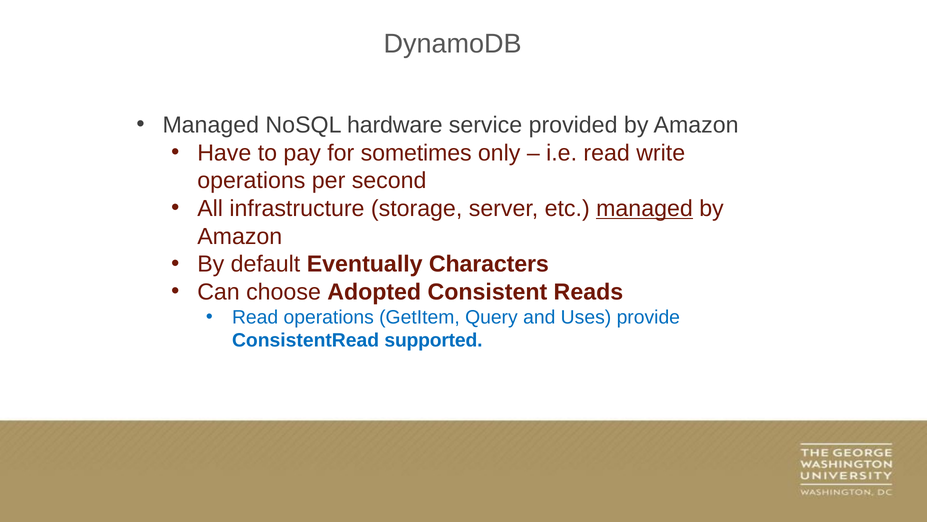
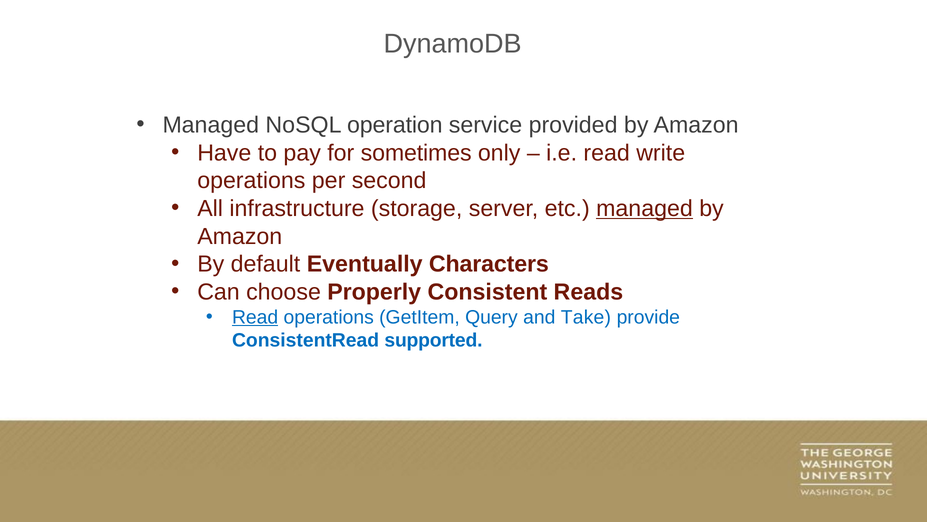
hardware: hardware -> operation
Adopted: Adopted -> Properly
Read at (255, 317) underline: none -> present
Uses: Uses -> Take
